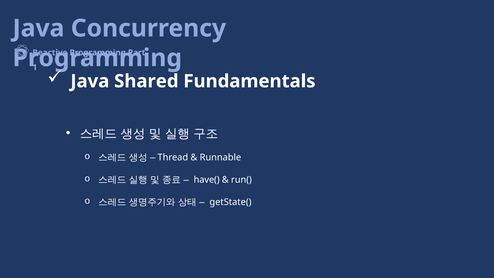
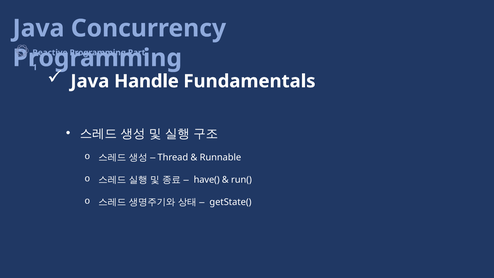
Shared: Shared -> Handle
